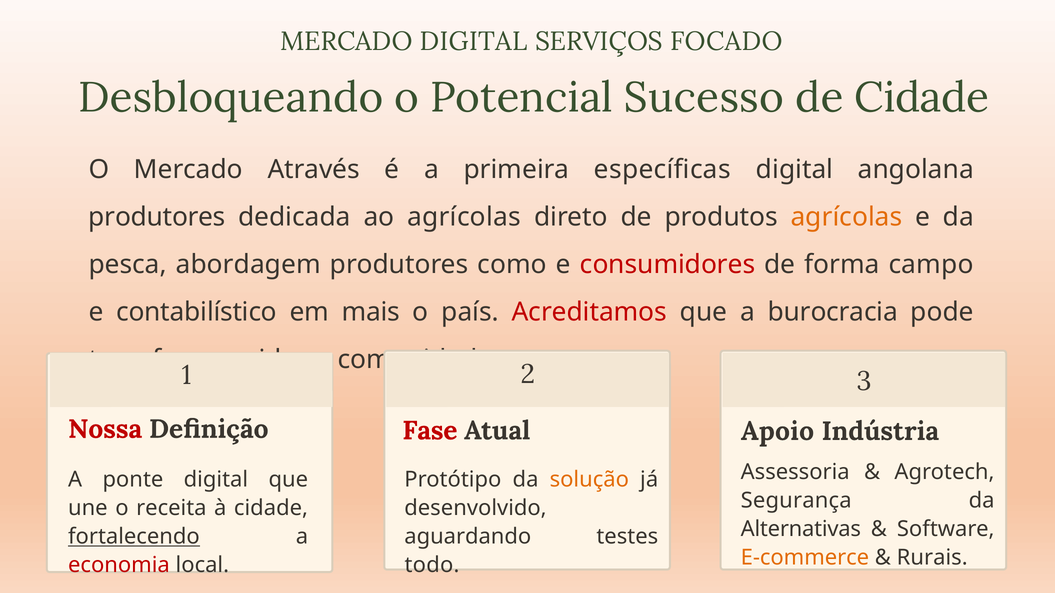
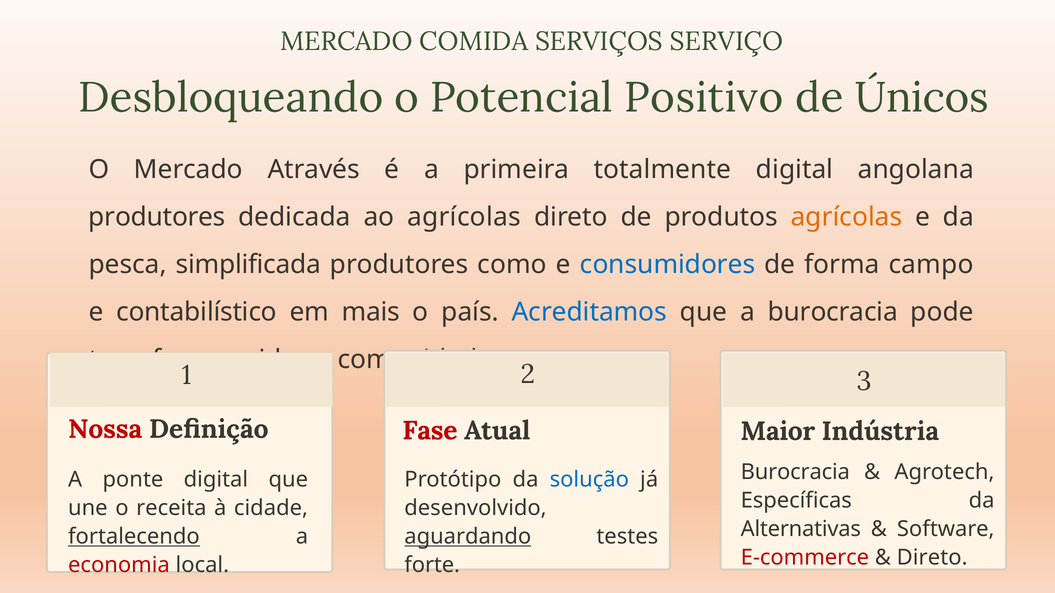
MERCADO DIGITAL: DIGITAL -> COMIDA
FOCADO: FOCADO -> SERVIÇO
Sucesso: Sucesso -> Positivo
de Cidade: Cidade -> Únicos
específicas: específicas -> totalmente
abordagem: abordagem -> simplificada
consumidores colour: red -> blue
Acreditamos colour: red -> blue
Apoio: Apoio -> Maior
Assessoria at (795, 472): Assessoria -> Burocracia
solução colour: orange -> blue
Segurança: Segurança -> Específicas
aguardando underline: none -> present
E-commerce colour: orange -> red
Rurais at (932, 558): Rurais -> Direto
todo: todo -> forte
